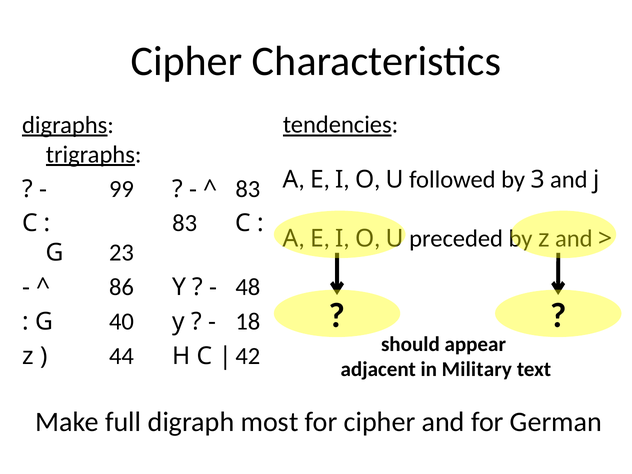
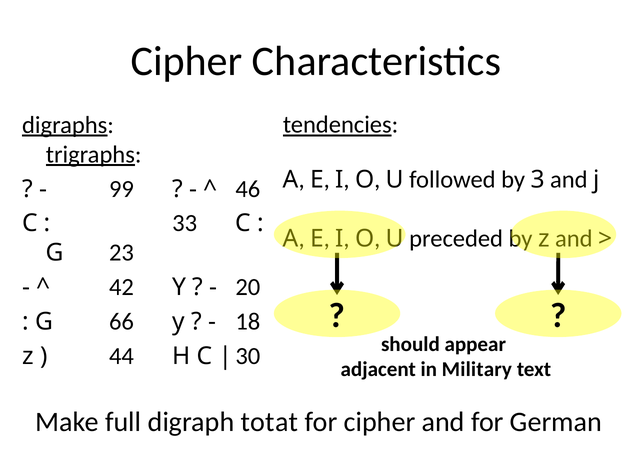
83 at (248, 189): 83 -> 46
83 at (185, 223): 83 -> 33
86: 86 -> 42
48: 48 -> 20
40: 40 -> 66
42: 42 -> 30
most: most -> totat
